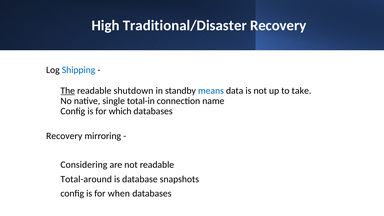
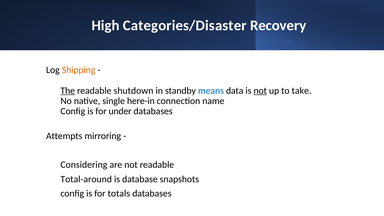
Traditional/Disaster: Traditional/Disaster -> Categories/Disaster
Shipping colour: blue -> orange
not at (260, 91) underline: none -> present
total-in: total-in -> here-in
which: which -> under
Recovery at (64, 136): Recovery -> Attempts
when: when -> totals
